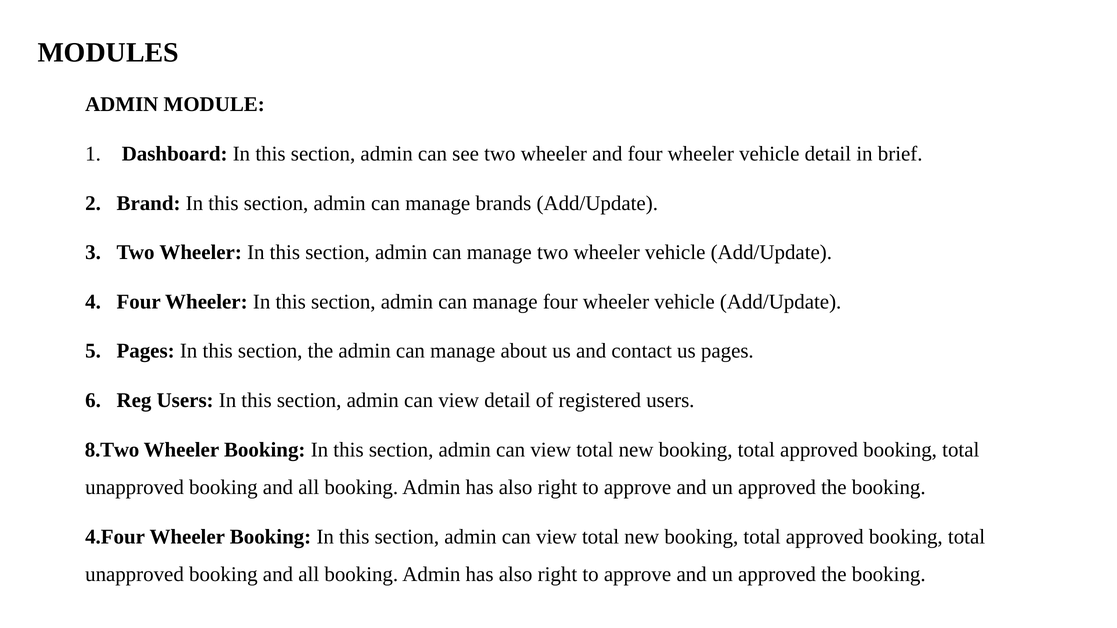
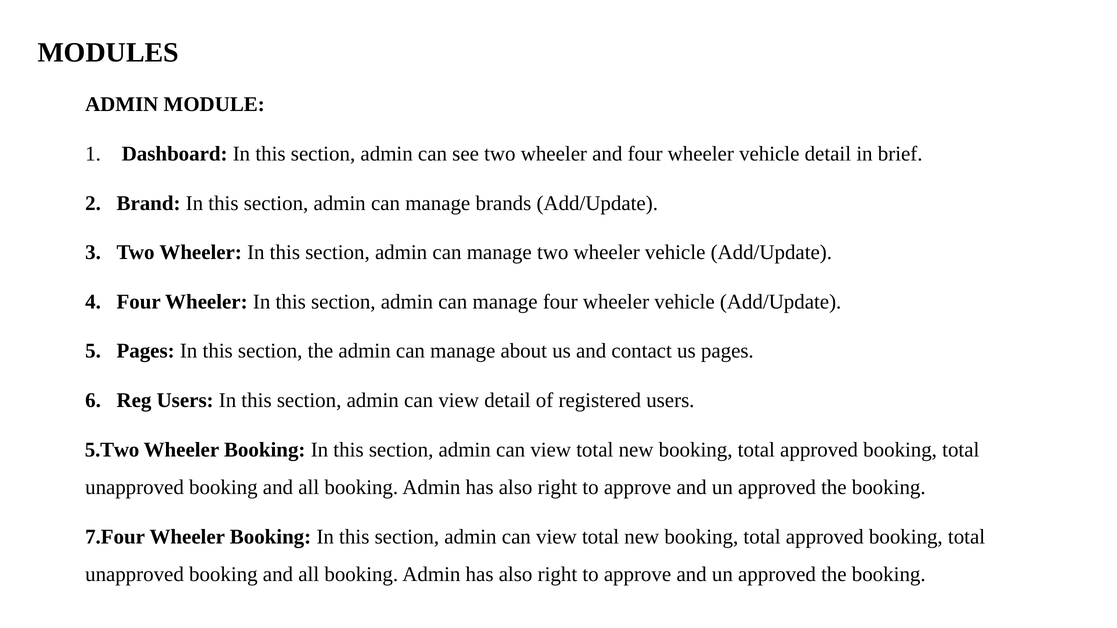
8.Two: 8.Two -> 5.Two
4.Four: 4.Four -> 7.Four
